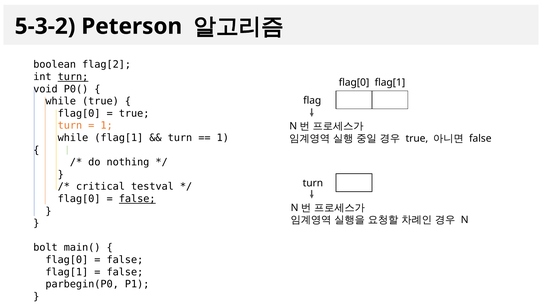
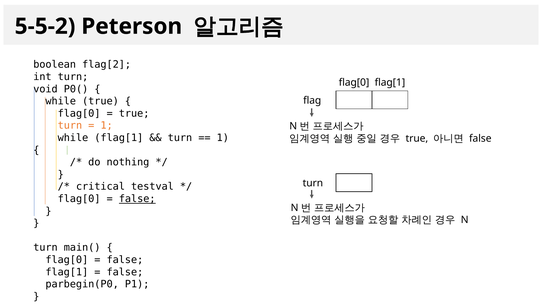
5-3-2: 5-3-2 -> 5-5-2
turn at (73, 77) underline: present -> none
bolt at (45, 248): bolt -> turn
